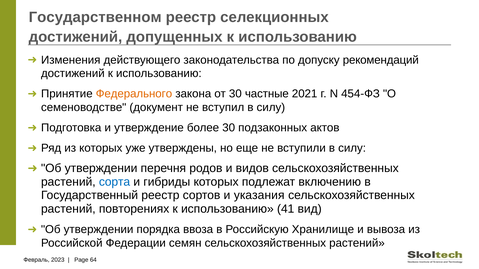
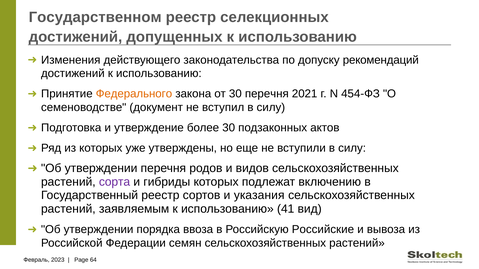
30 частные: частные -> перечня
сорта colour: blue -> purple
повторениях: повторениях -> заявляемым
Хранилище: Хранилище -> Российские
